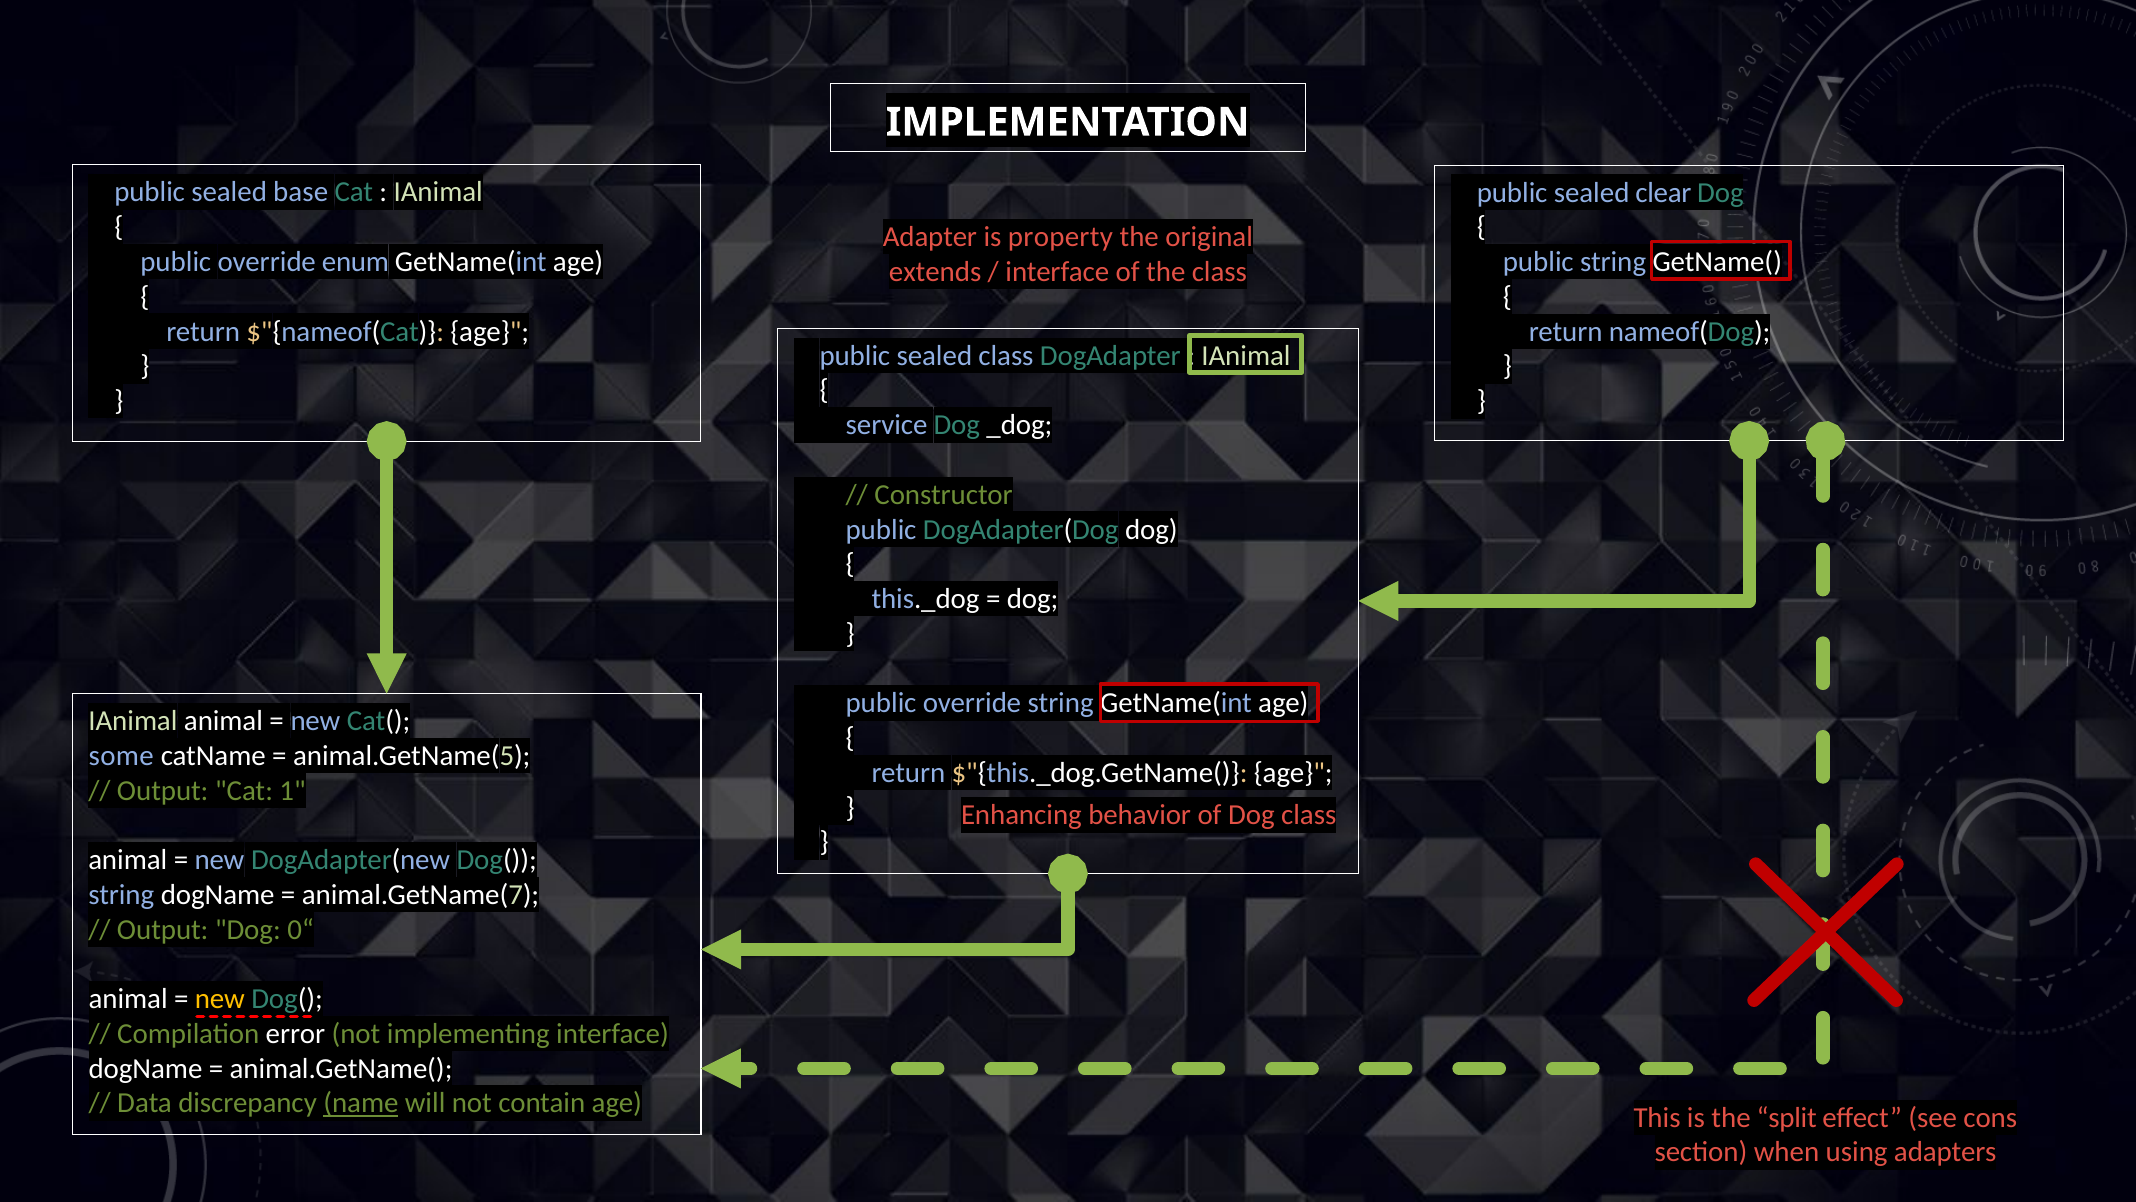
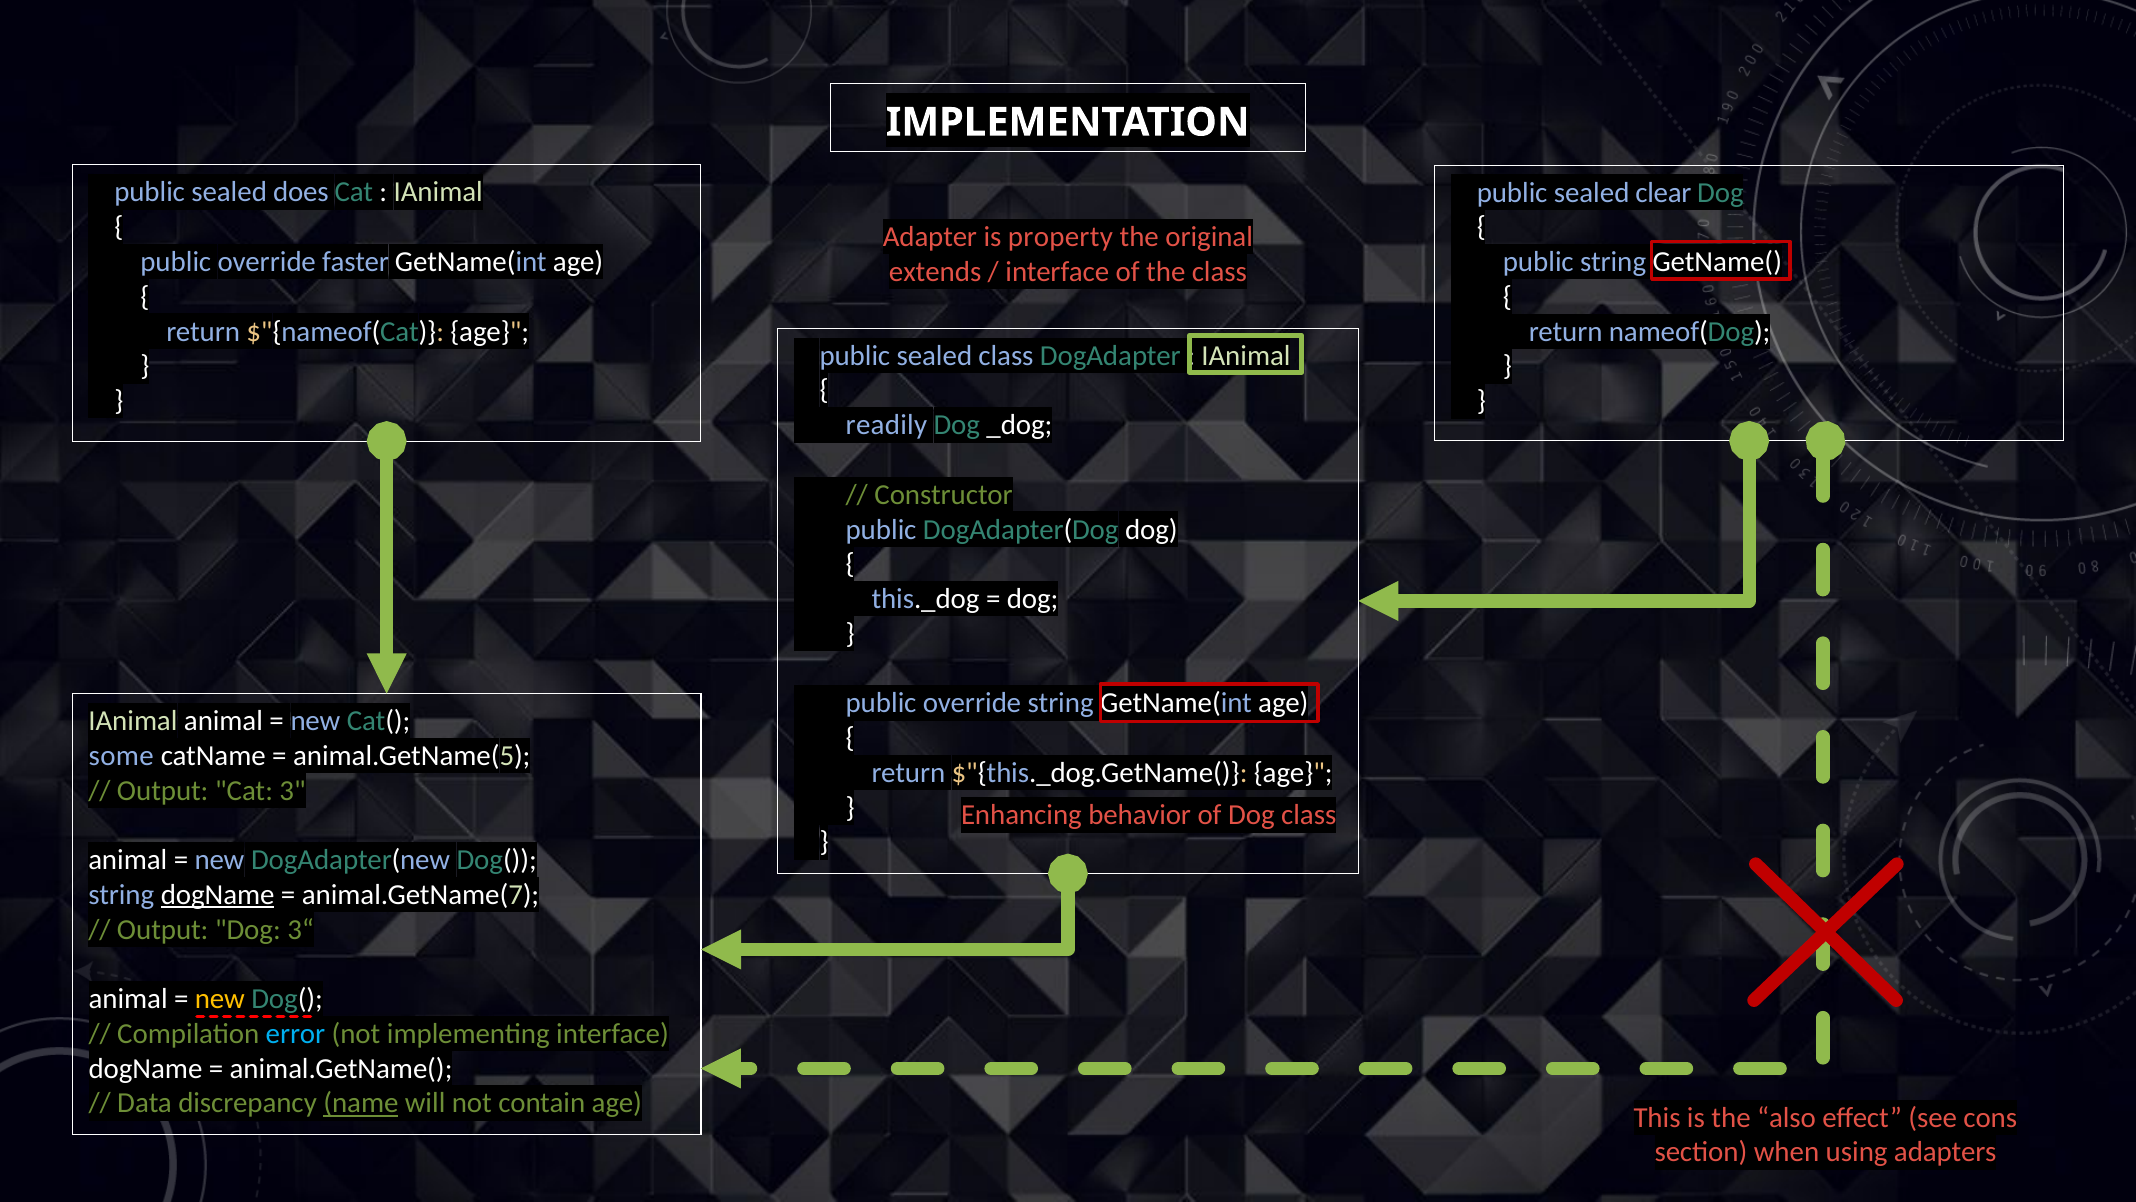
base: base -> does
enum: enum -> faster
service: service -> readily
1: 1 -> 3
dogName at (218, 894) underline: none -> present
0“: 0“ -> 3“
error colour: white -> light blue
split: split -> also
